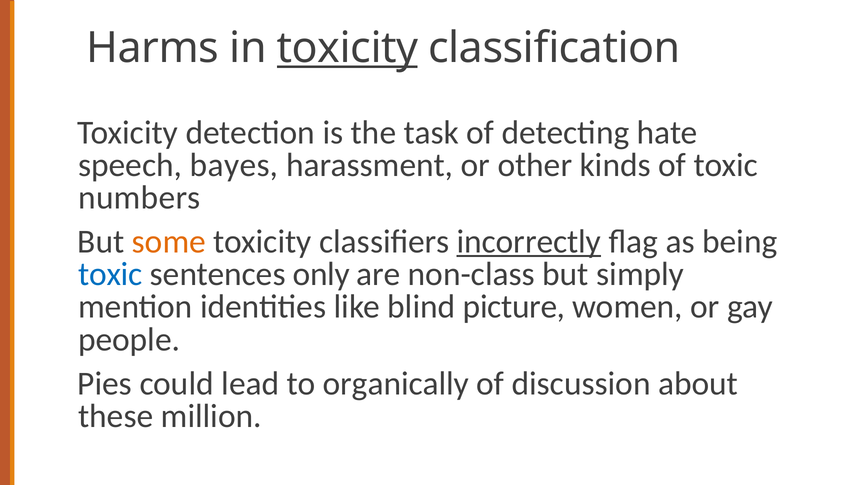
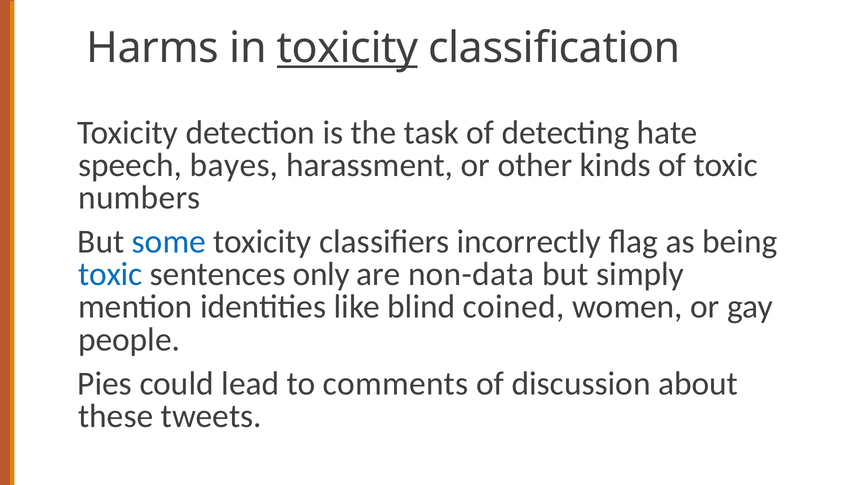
some colour: orange -> blue
incorrectly underline: present -> none
non-class: non-class -> non-data
picture: picture -> coined
organically: organically -> comments
million: million -> tweets
